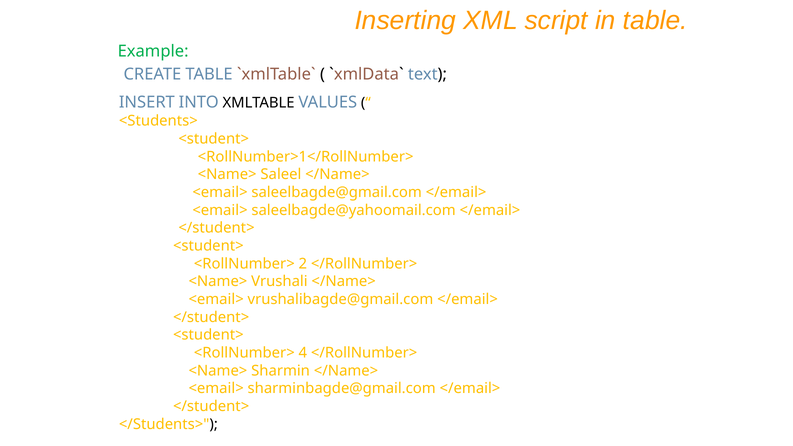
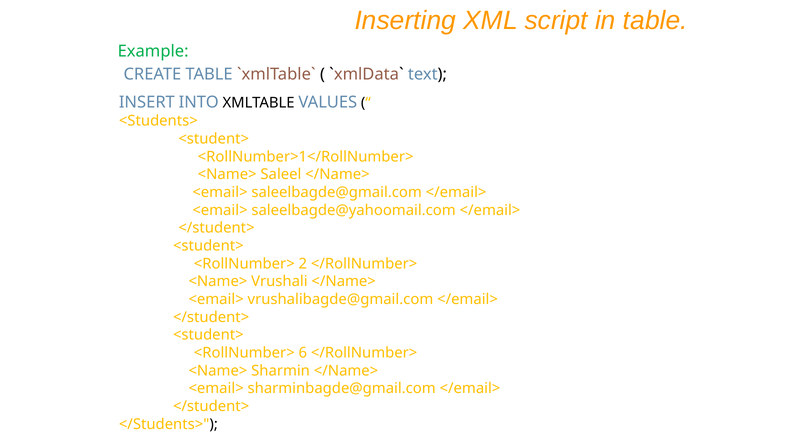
4: 4 -> 6
